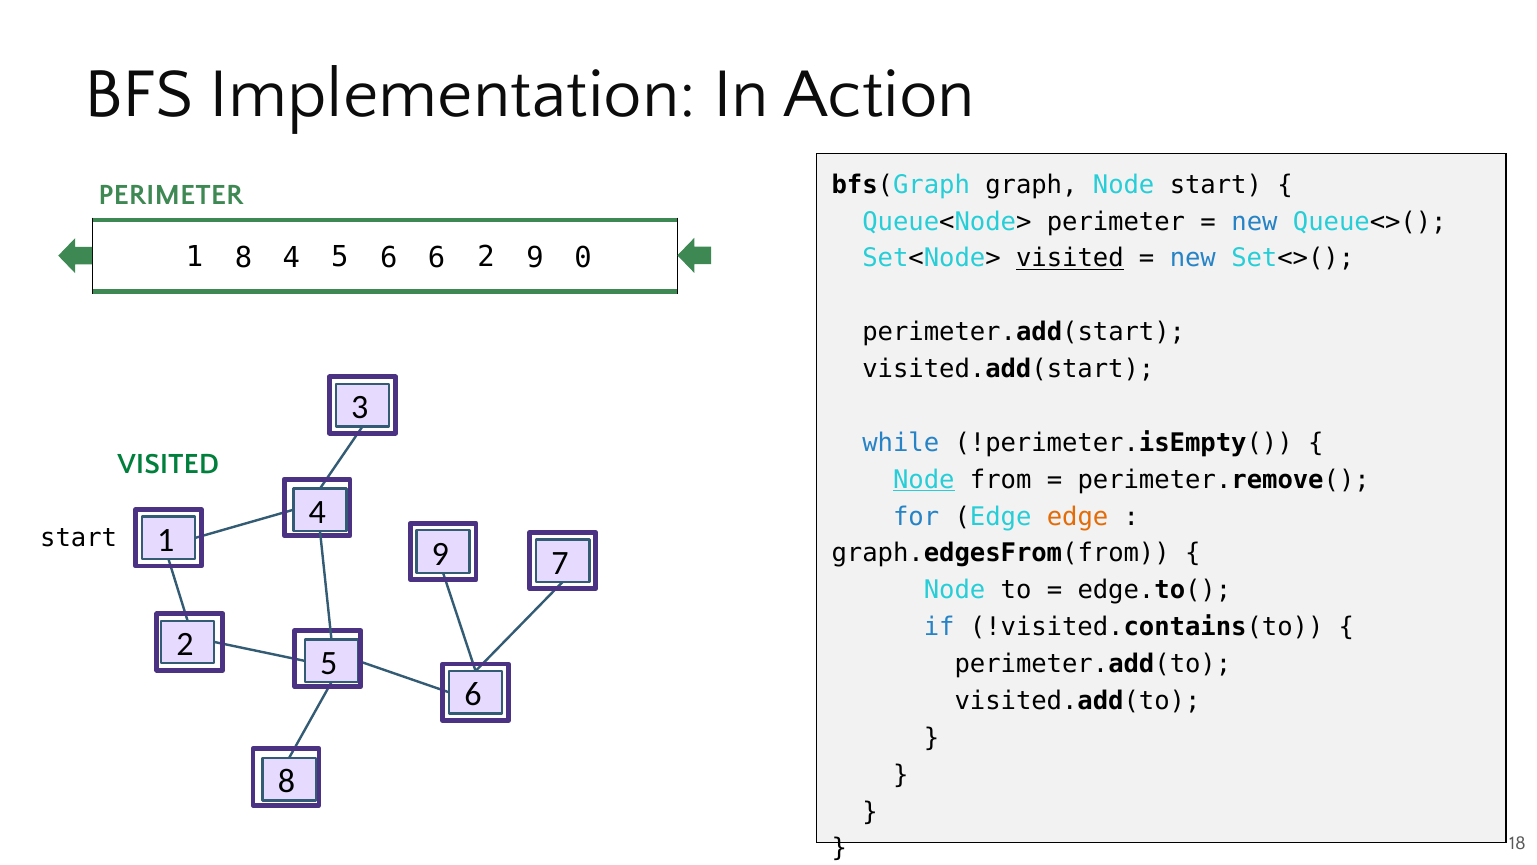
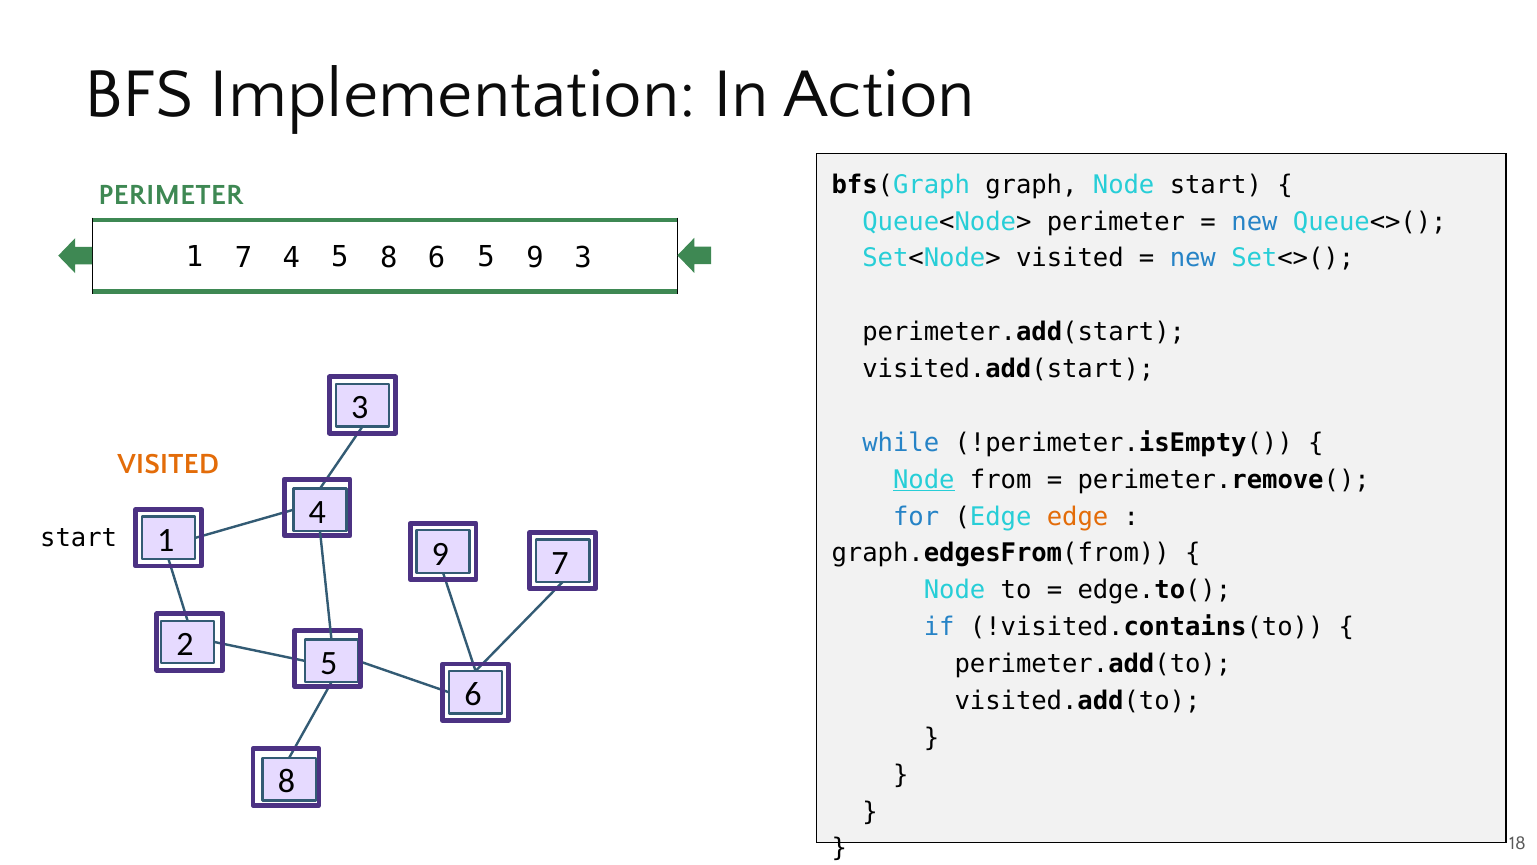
1 8: 8 -> 7
6 at (389, 258): 6 -> 8
6 2: 2 -> 5
9 0: 0 -> 3
visited at (1070, 258) underline: present -> none
VISITED at (168, 464) colour: green -> orange
